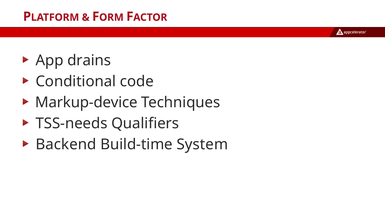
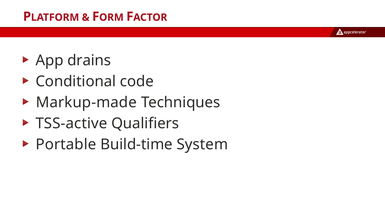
Markup-device: Markup-device -> Markup-made
TSS-needs: TSS-needs -> TSS-active
Backend: Backend -> Portable
